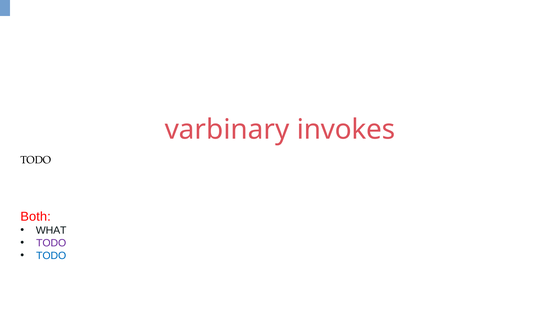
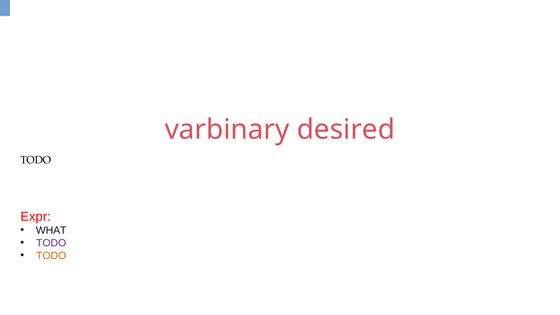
invokes: invokes -> desired
Both: Both -> Expr
TODO at (51, 256) colour: blue -> orange
